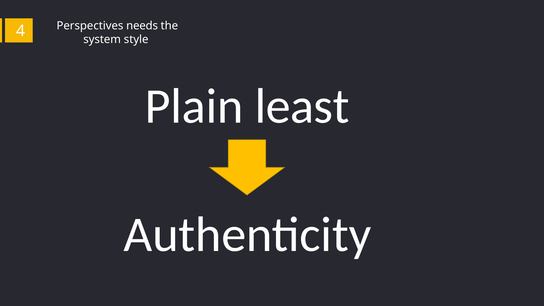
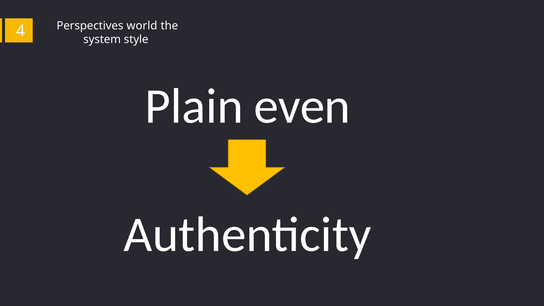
needs: needs -> world
least: least -> even
